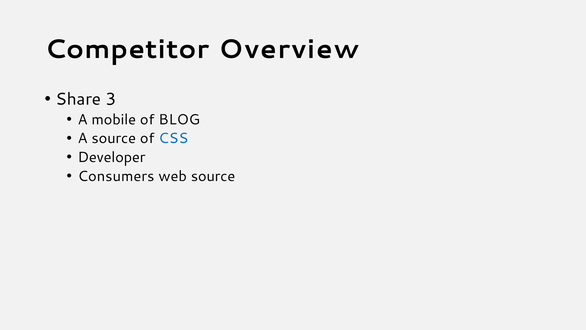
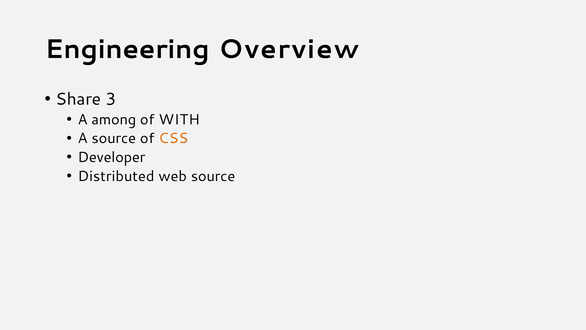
Competitor: Competitor -> Engineering
mobile: mobile -> among
BLOG: BLOG -> WITH
CSS colour: blue -> orange
Consumers: Consumers -> Distributed
